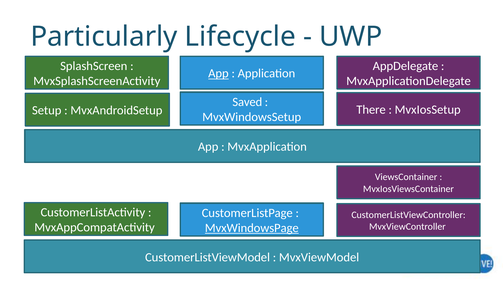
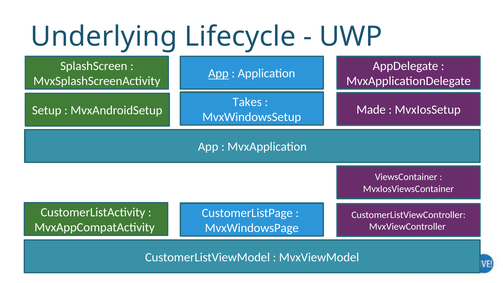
Particularly: Particularly -> Underlying
Saved: Saved -> Takes
There: There -> Made
MvxWindowsPage underline: present -> none
